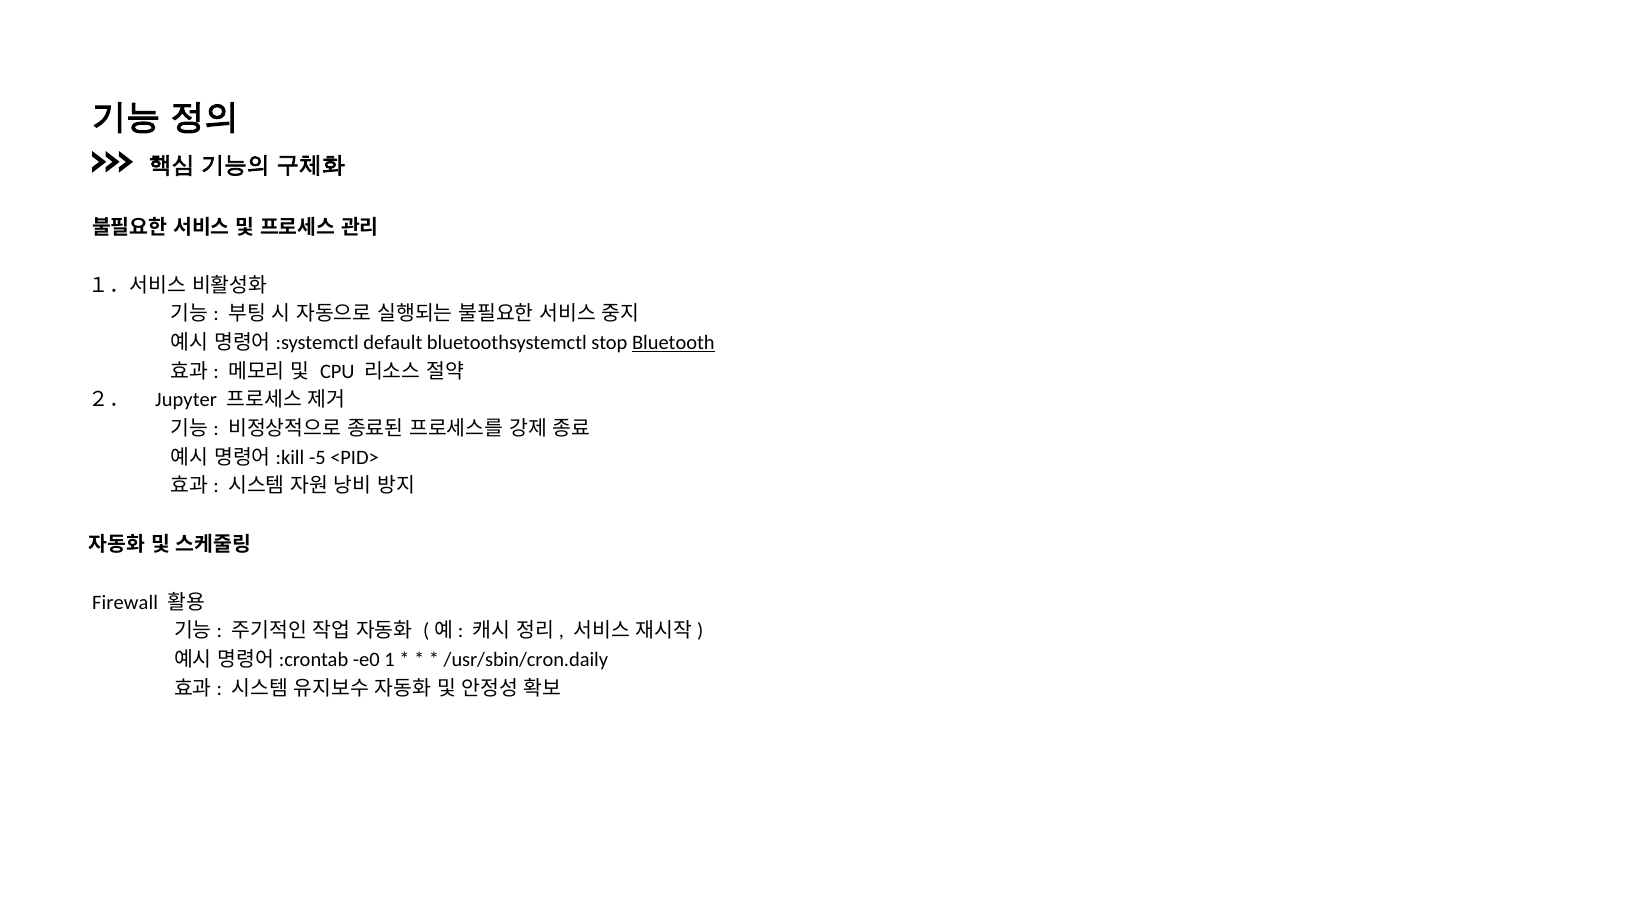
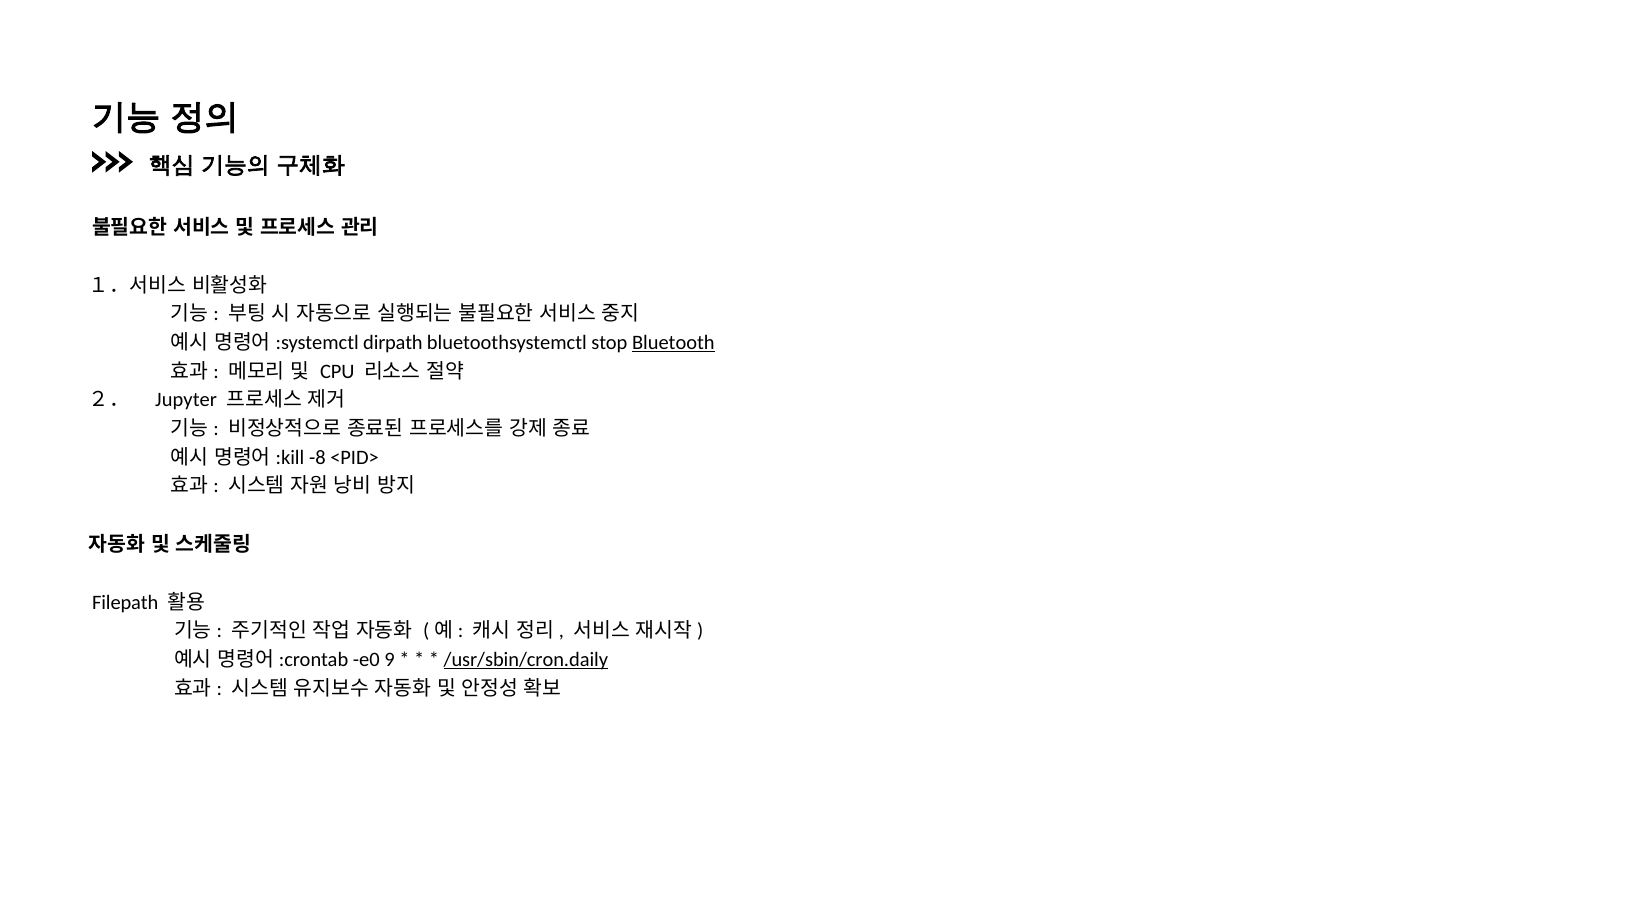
default: default -> dirpath
-5: -5 -> -8
Firewall: Firewall -> Filepath
1: 1 -> 9
/usr/sbin/cron.daily underline: none -> present
